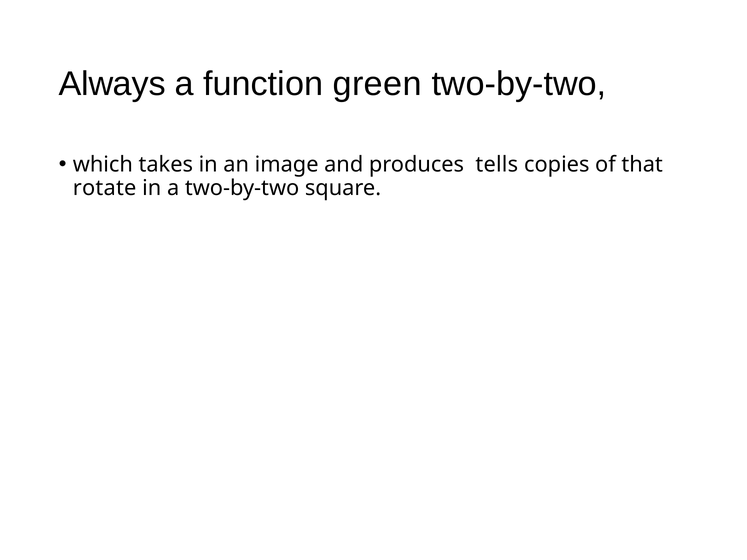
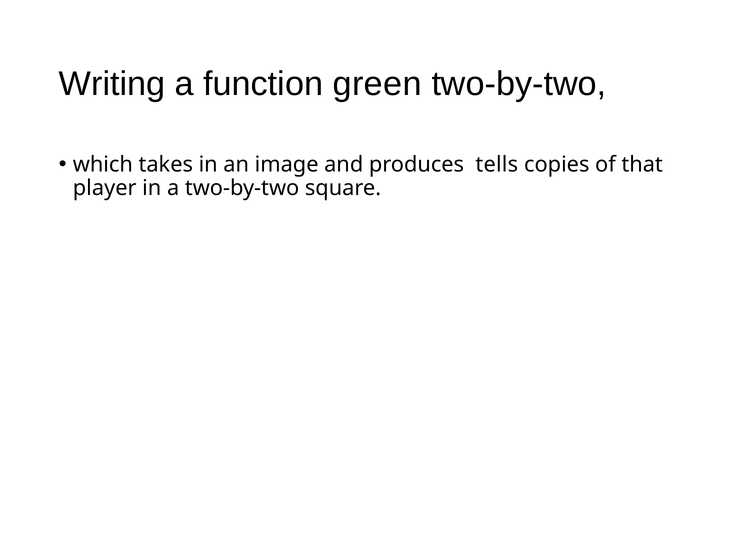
Always: Always -> Writing
rotate: rotate -> player
